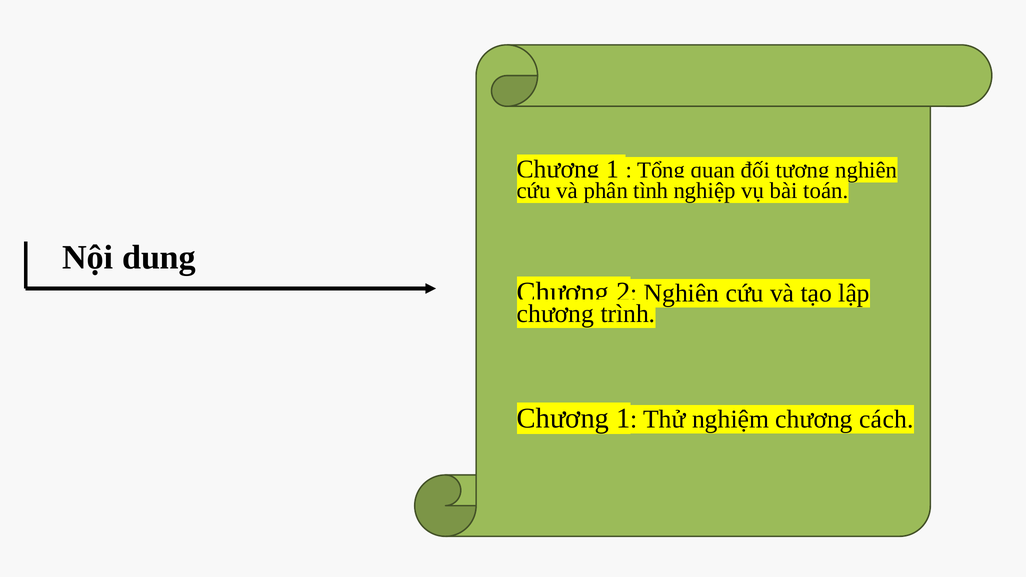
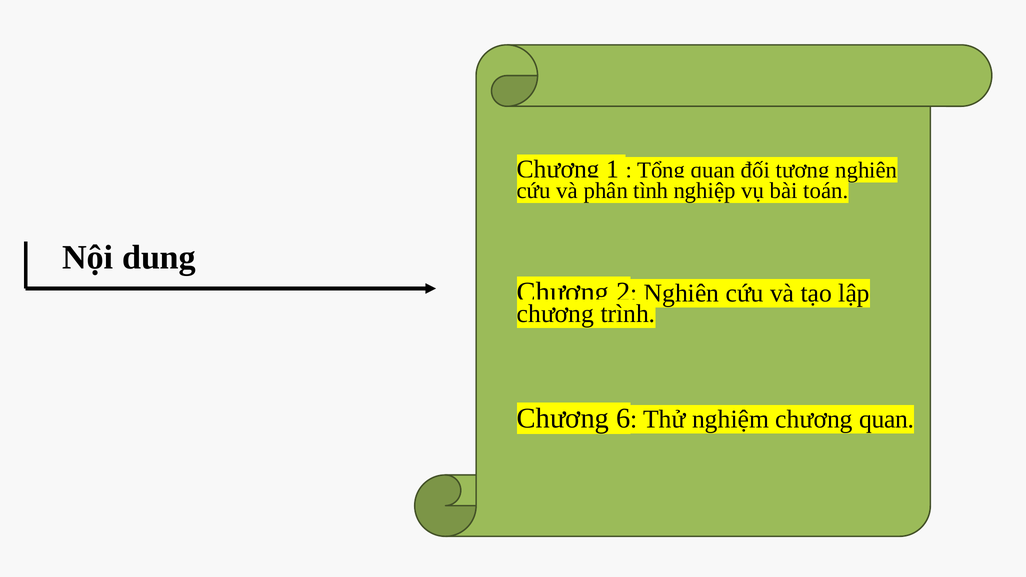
1 at (623, 419): 1 -> 6
chương cách: cách -> quan
